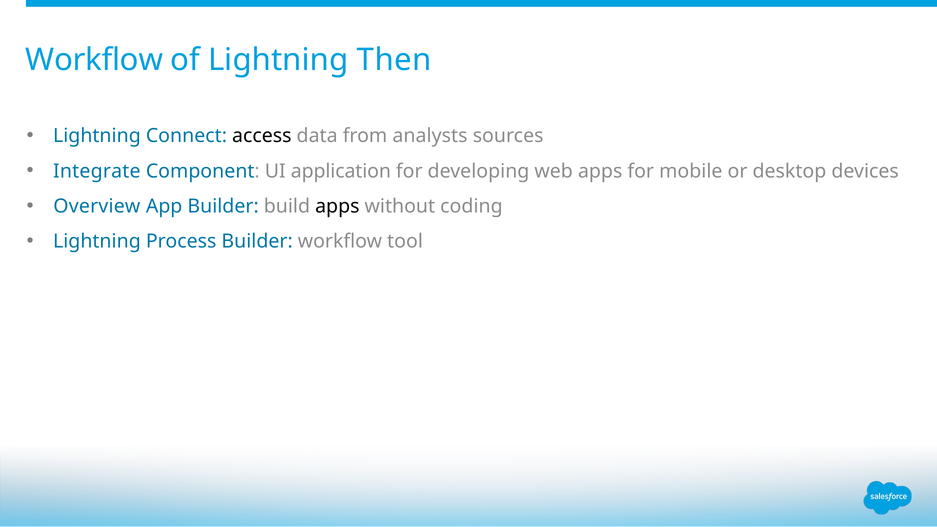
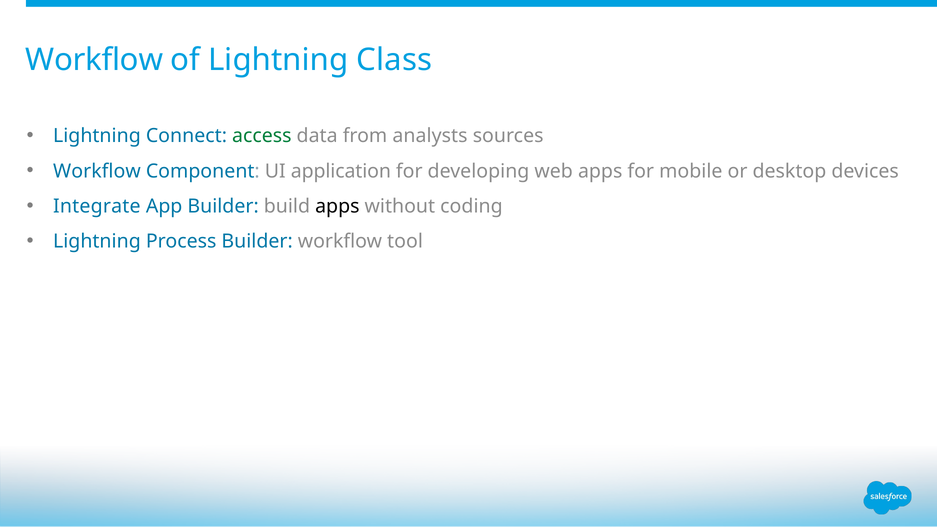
Then: Then -> Class
access colour: black -> green
Integrate at (97, 171): Integrate -> Workflow
Overview: Overview -> Integrate
